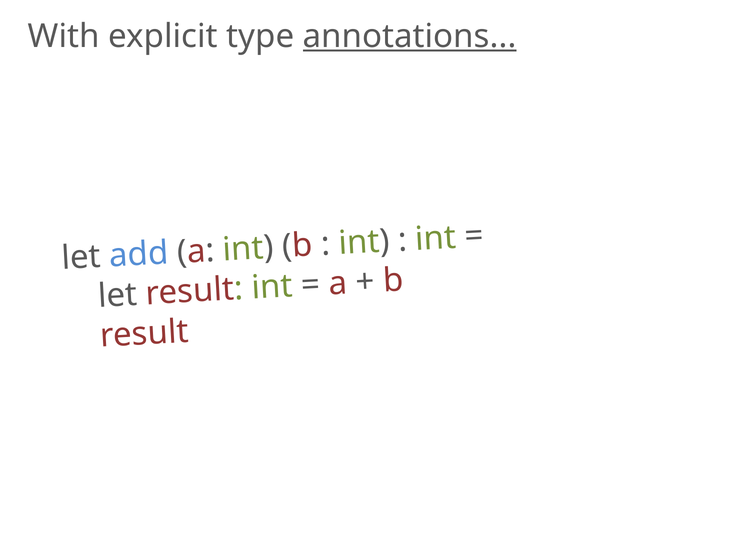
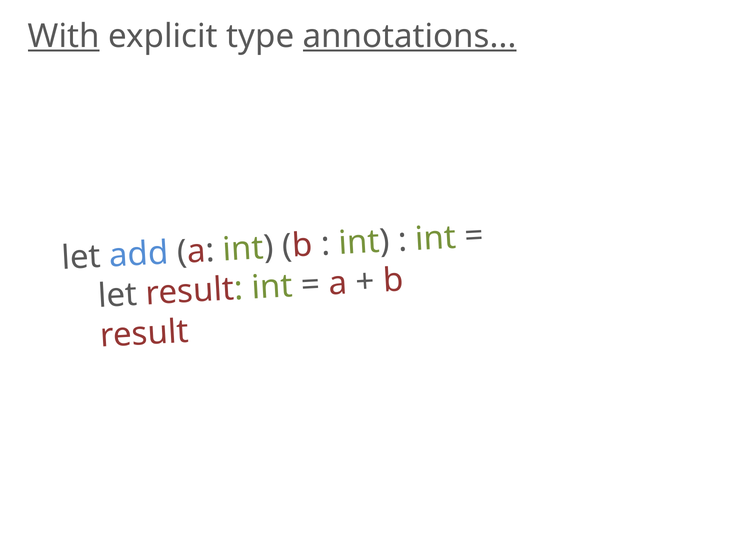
With underline: none -> present
